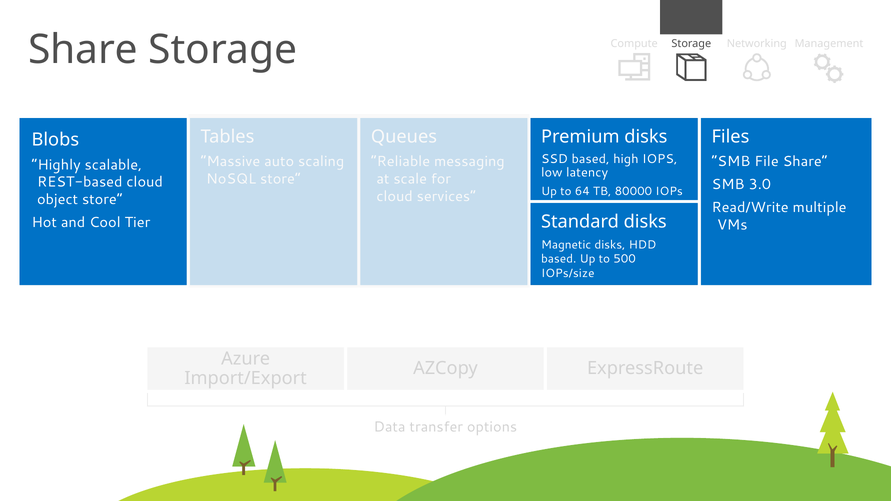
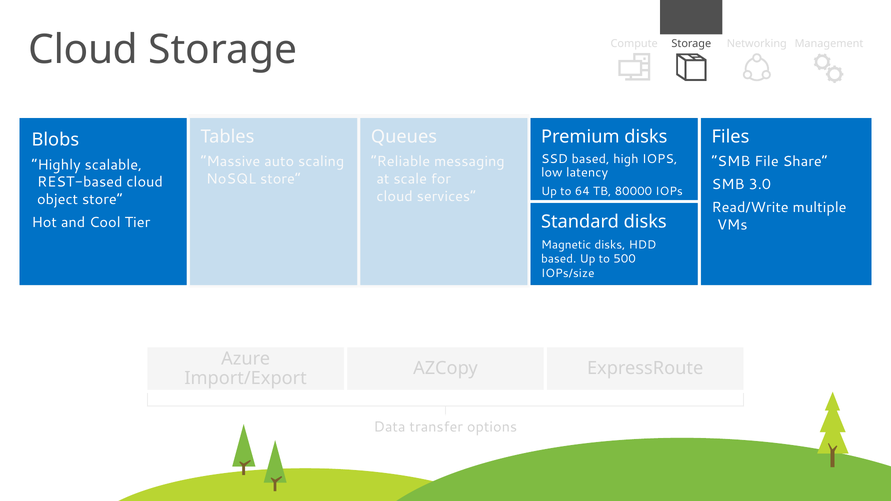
Share at (83, 50): Share -> Cloud
